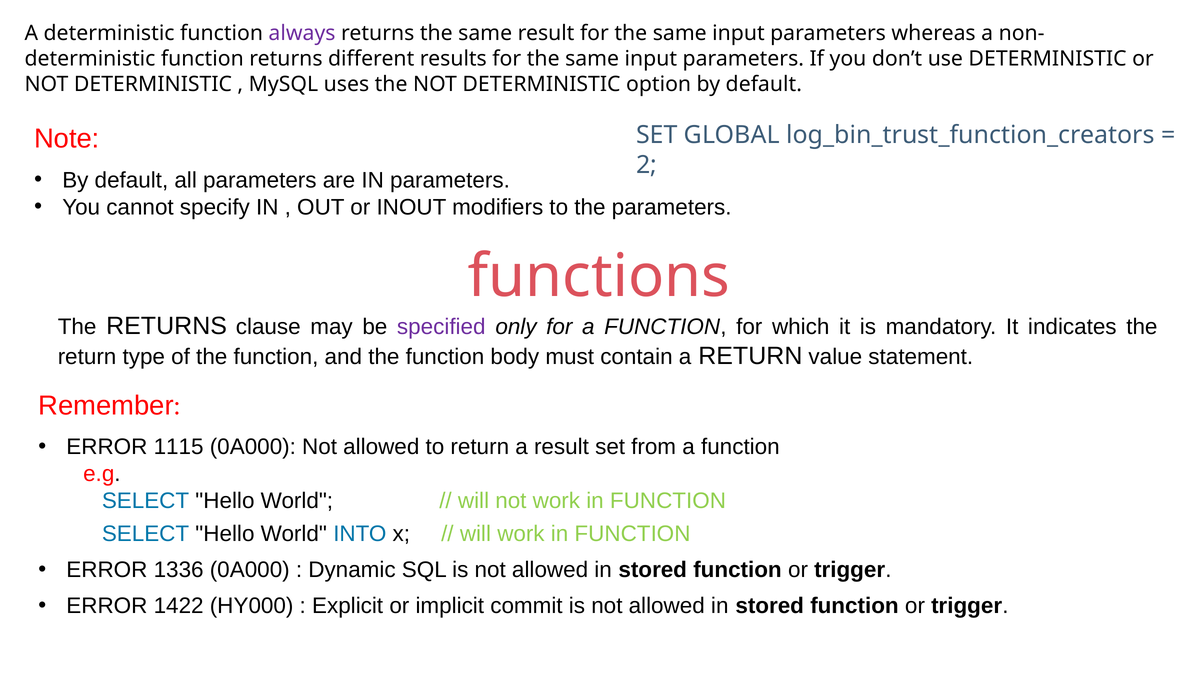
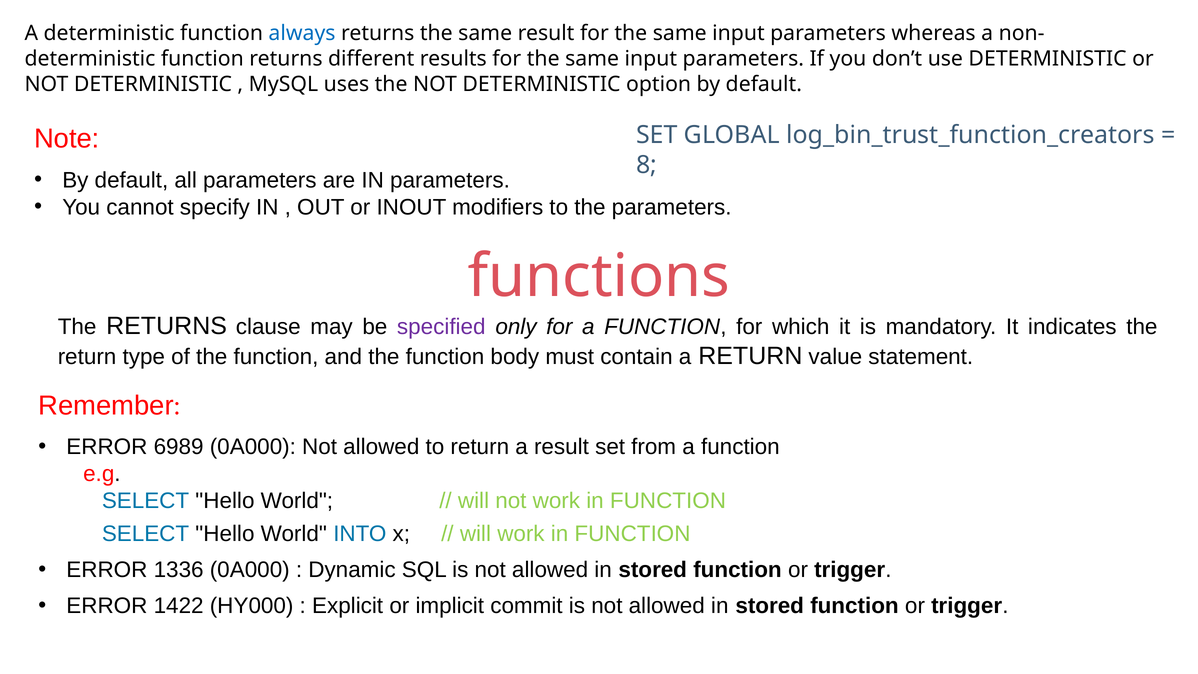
always colour: purple -> blue
2: 2 -> 8
1115: 1115 -> 6989
